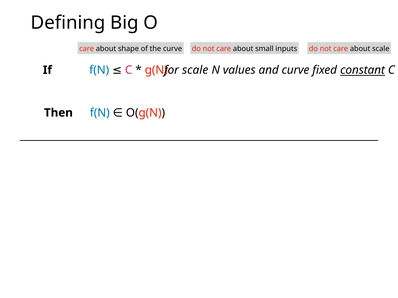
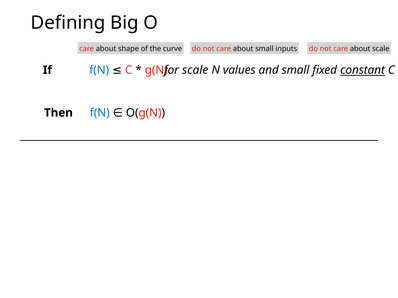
and curve: curve -> small
